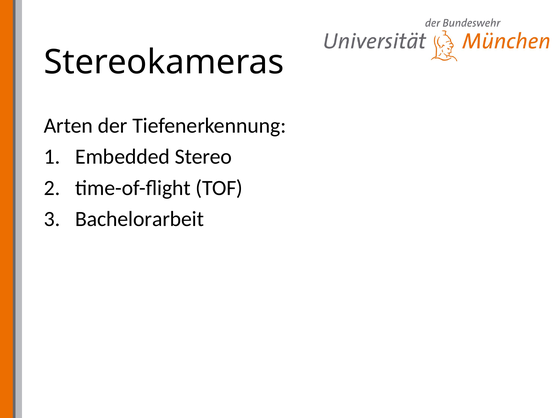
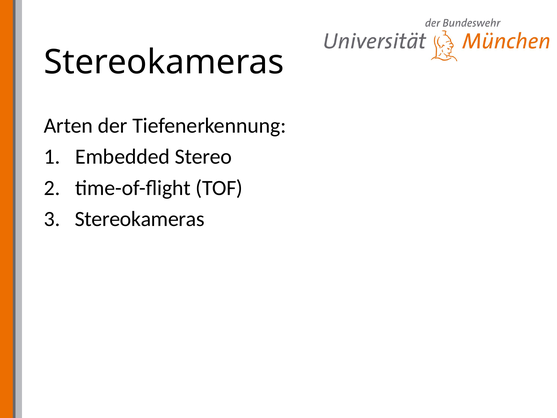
Bachelorarbeit at (140, 219): Bachelorarbeit -> Stereokameras
